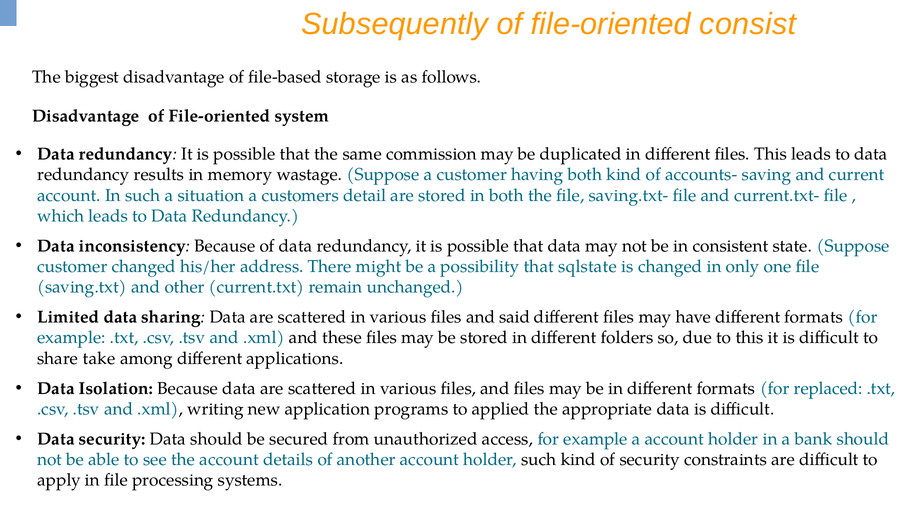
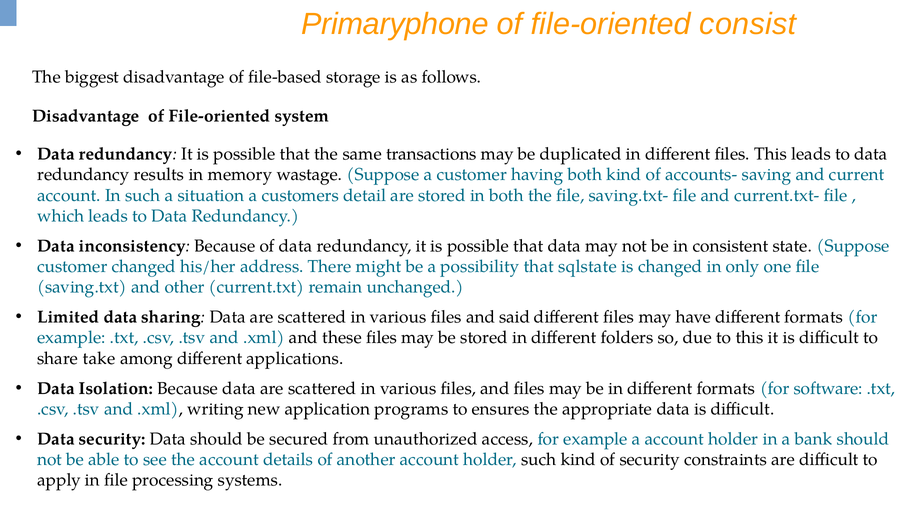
Subsequently: Subsequently -> Primaryphone
commission: commission -> transactions
replaced: replaced -> software
applied: applied -> ensures
